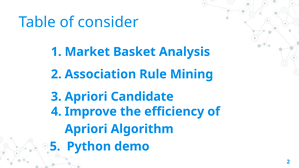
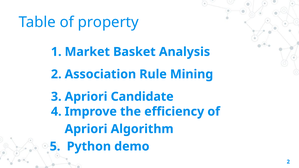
consider: consider -> property
